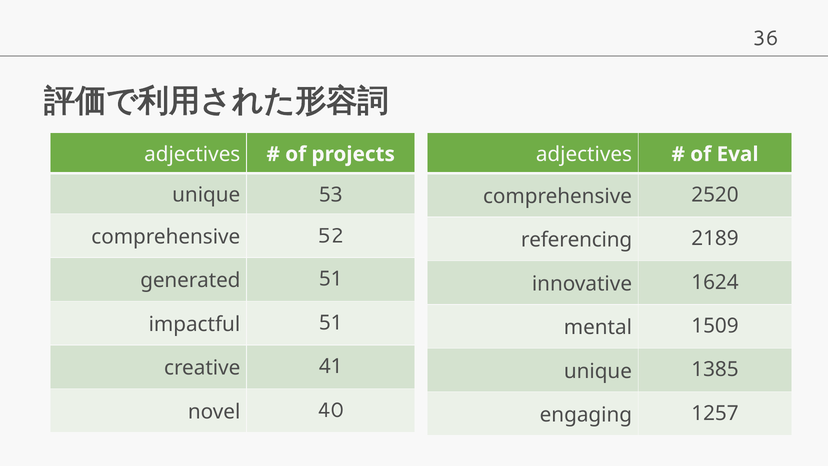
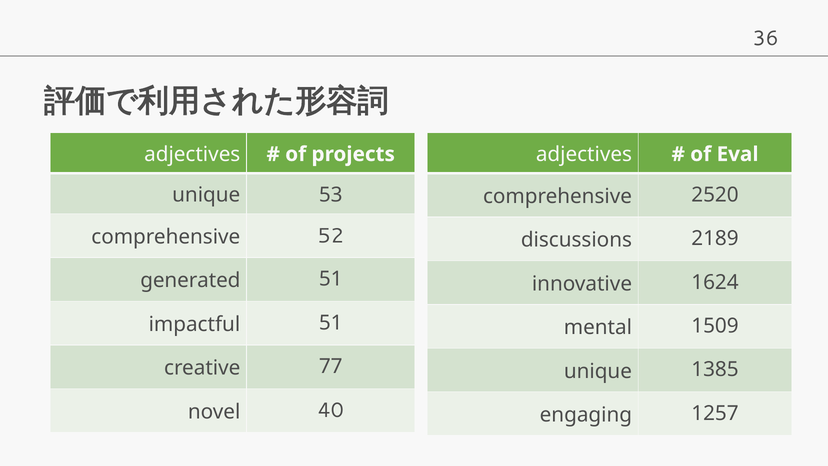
referencing: referencing -> discussions
41: 41 -> 77
